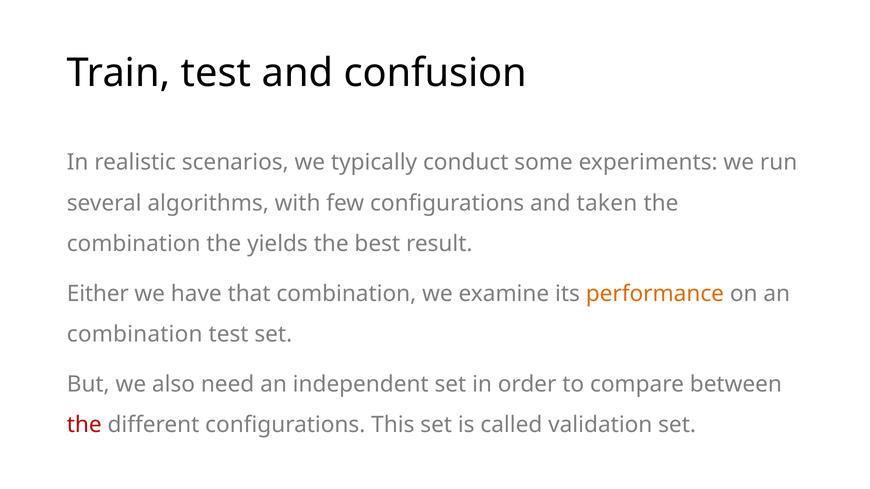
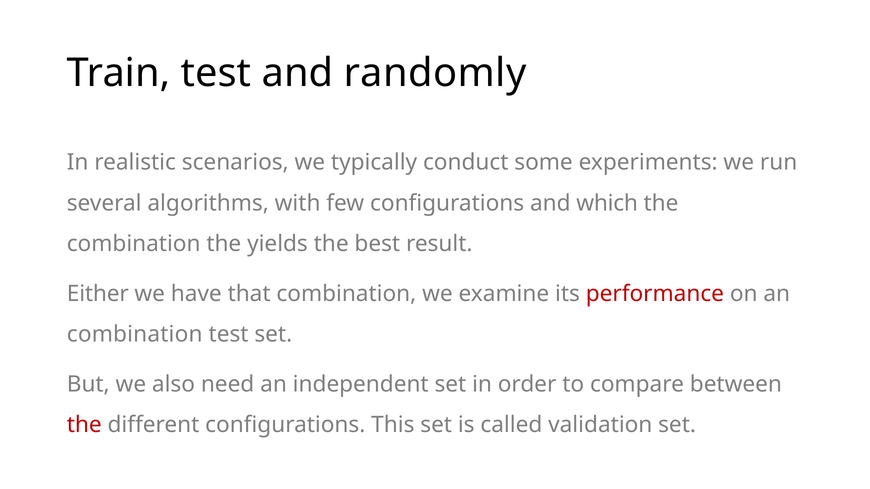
confusion: confusion -> randomly
taken: taken -> which
performance colour: orange -> red
